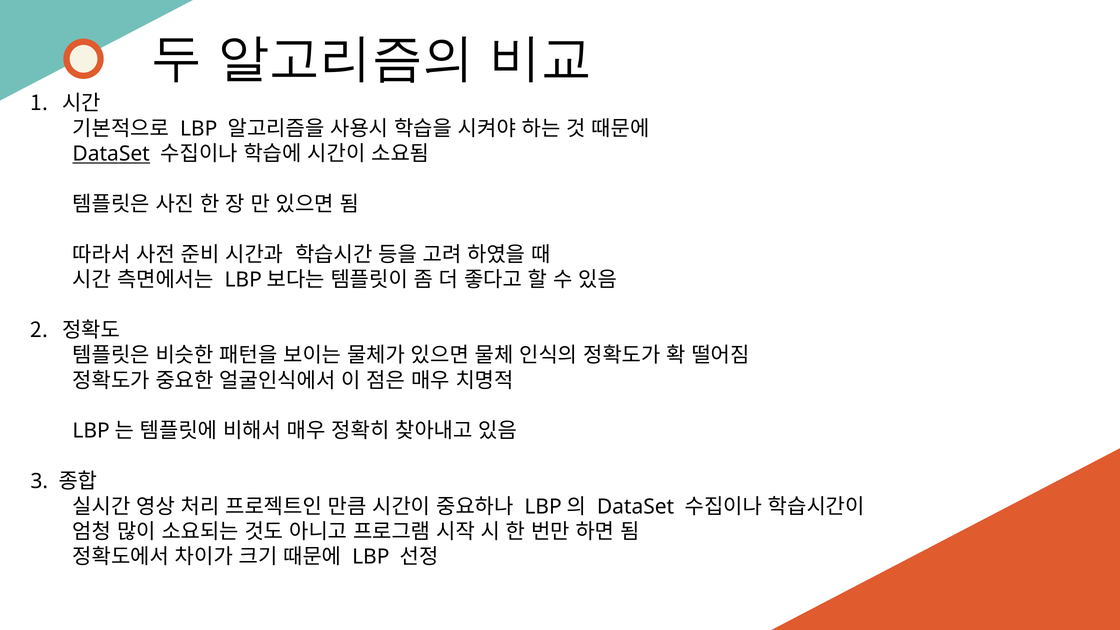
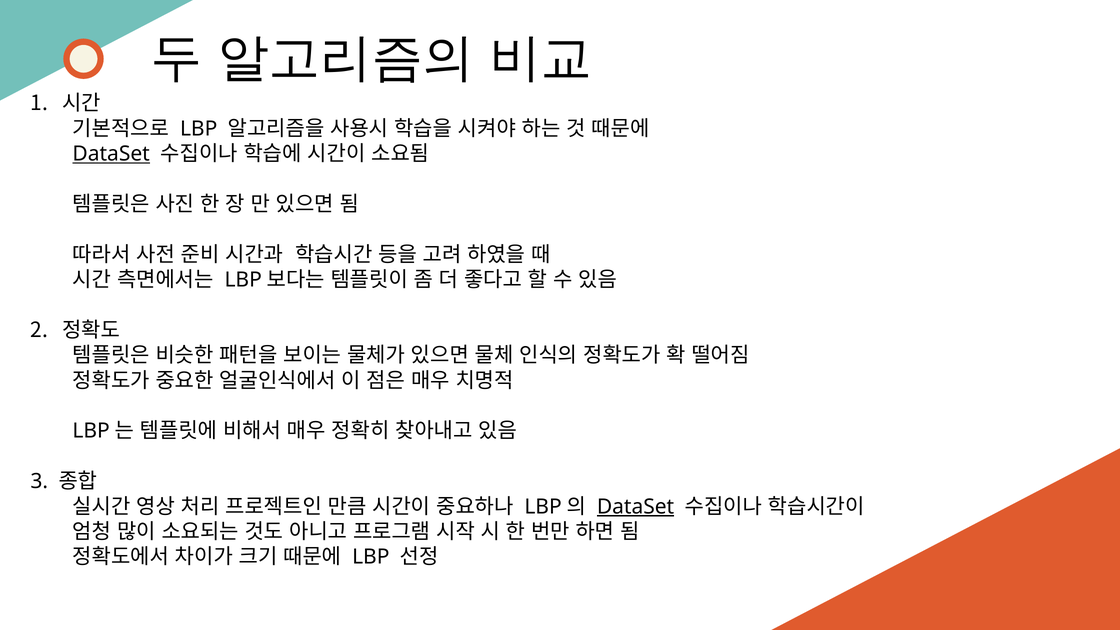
DataSet at (636, 507) underline: none -> present
